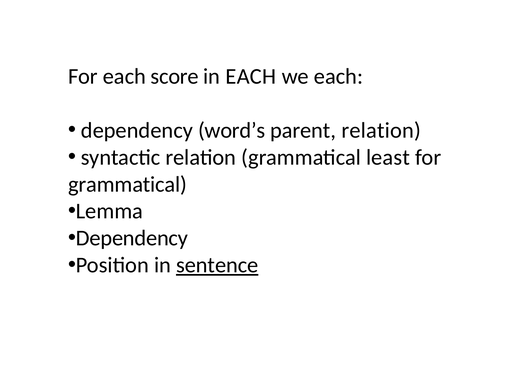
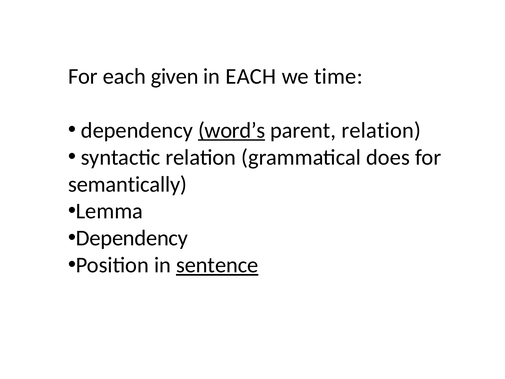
score: score -> given
we each: each -> time
word’s underline: none -> present
least: least -> does
grammatical at (128, 184): grammatical -> semantically
